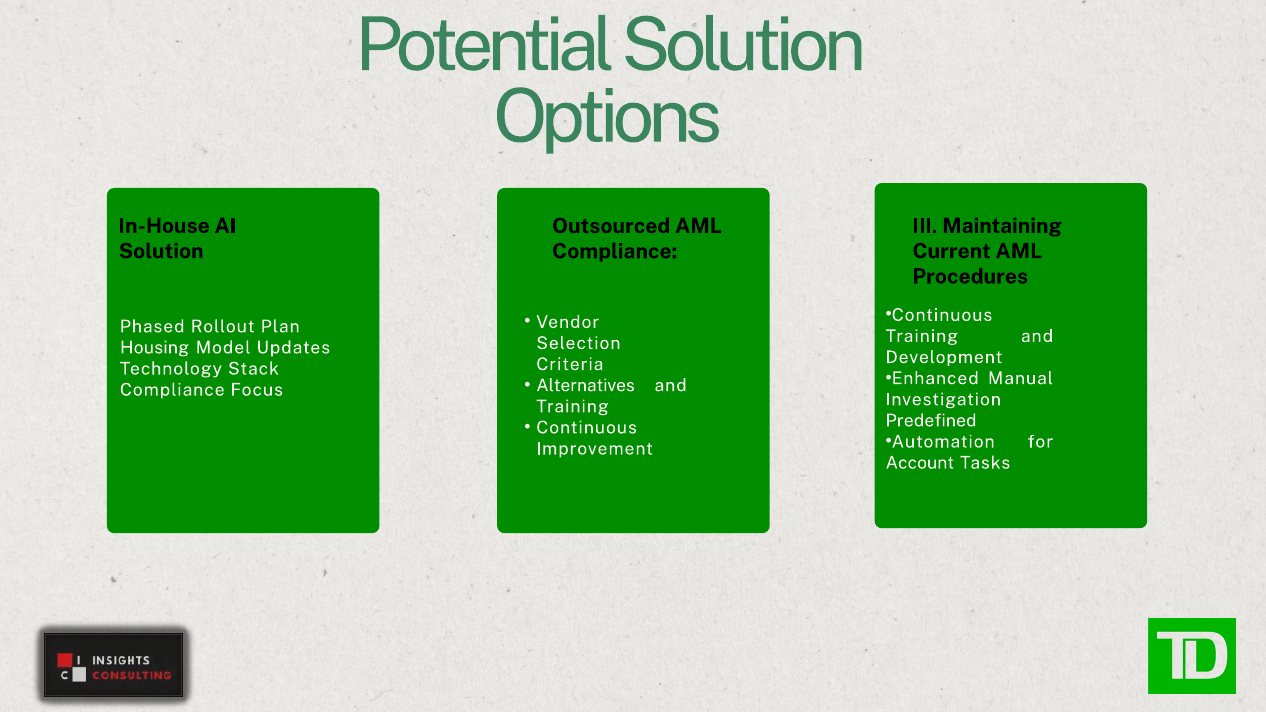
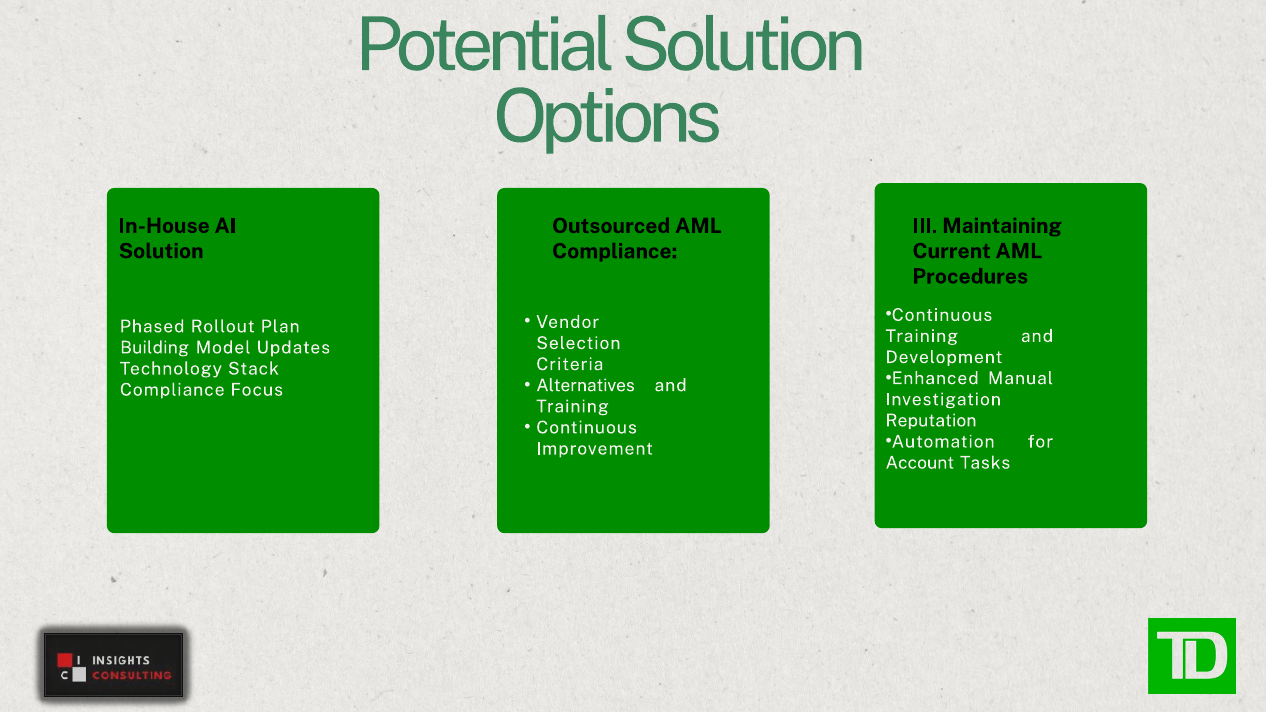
Housing: Housing -> Building
Predefined: Predefined -> Reputation
